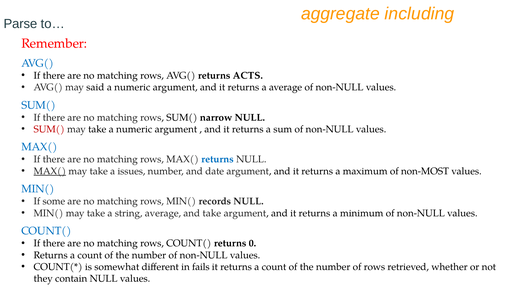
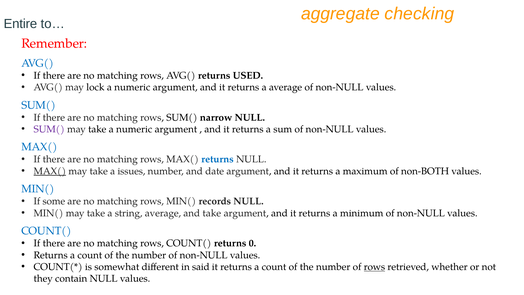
including: including -> checking
Parse: Parse -> Entire
ACTS: ACTS -> USED
said: said -> lock
SUM( at (49, 129) colour: red -> purple
non-MOST: non-MOST -> non-BOTH
fails: fails -> said
rows at (374, 267) underline: none -> present
